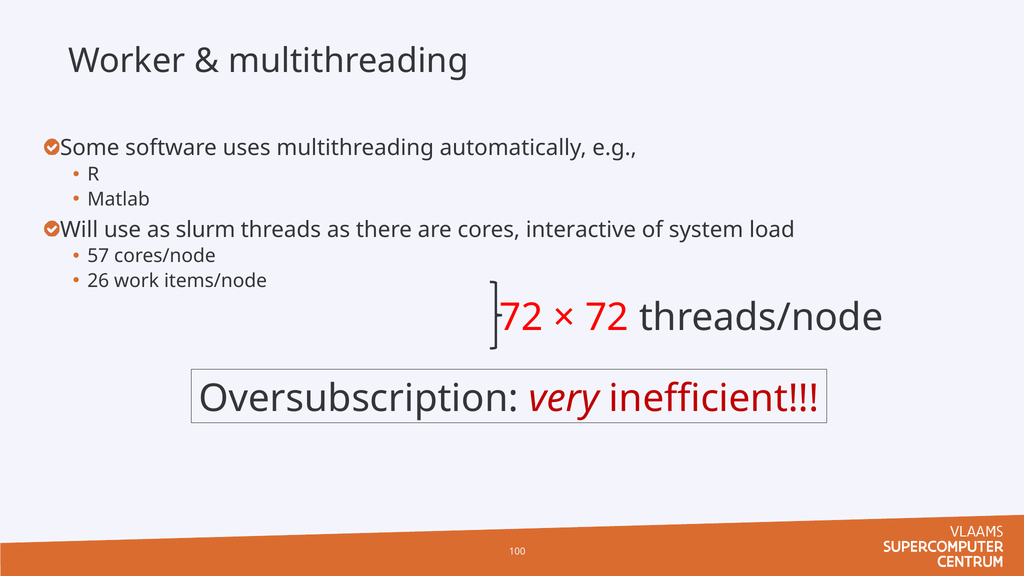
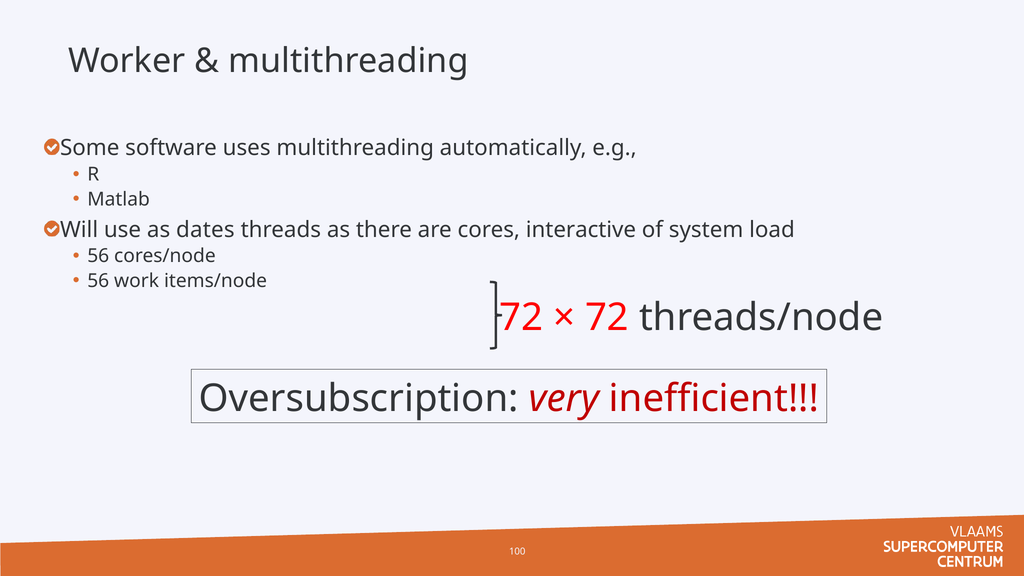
slurm: slurm -> dates
57 at (98, 256): 57 -> 56
26 at (98, 281): 26 -> 56
